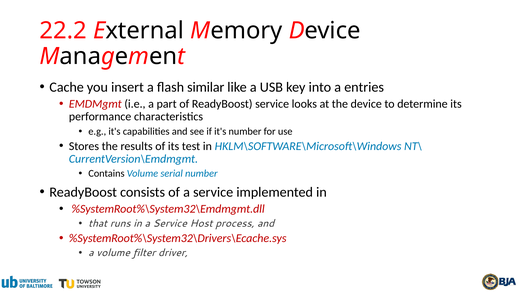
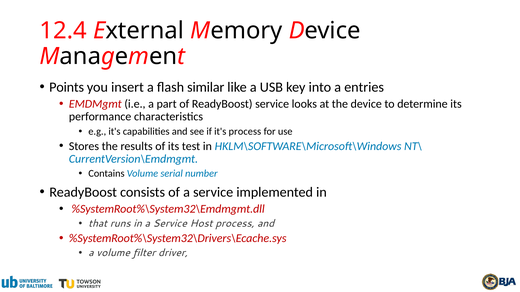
22.2: 22.2 -> 12.4
Cache: Cache -> Points
it's number: number -> process
